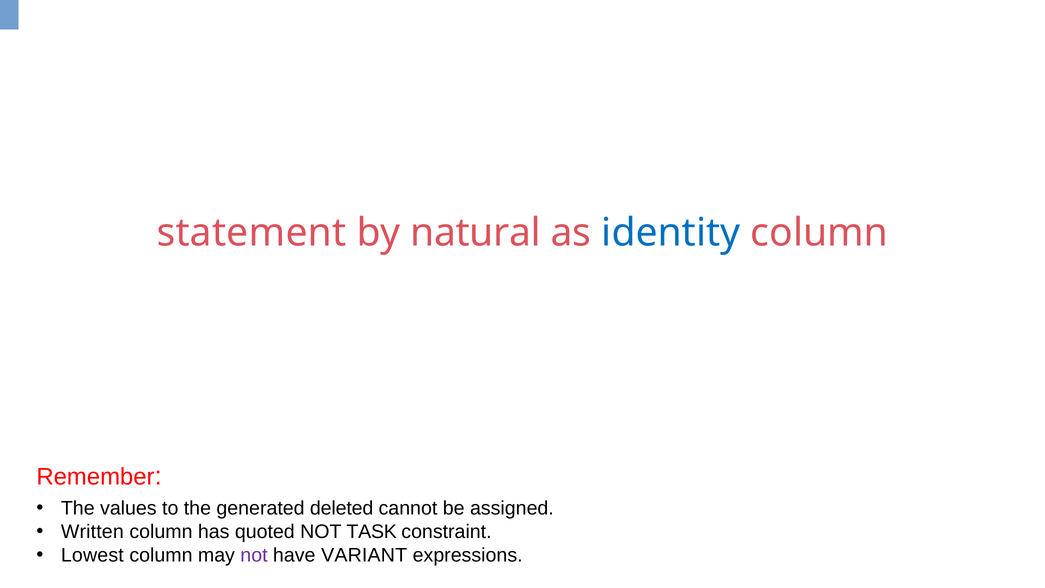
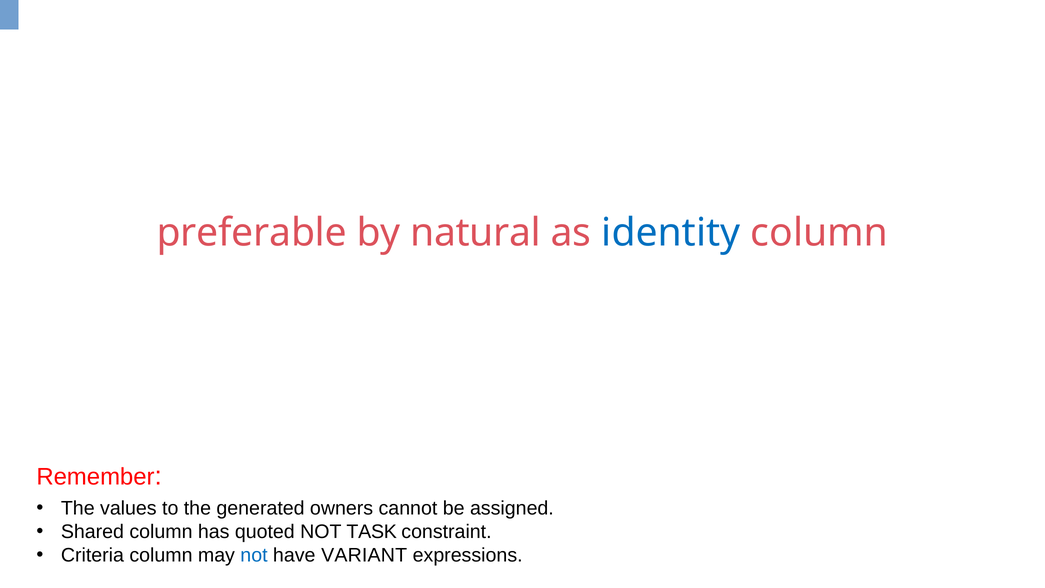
statement: statement -> preferable
deleted: deleted -> owners
Written: Written -> Shared
Lowest: Lowest -> Criteria
not at (254, 555) colour: purple -> blue
